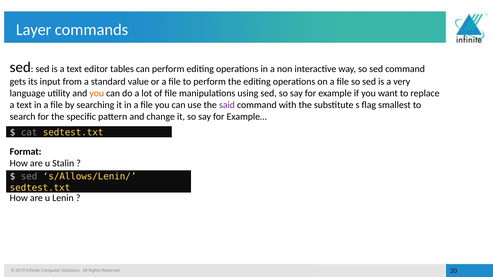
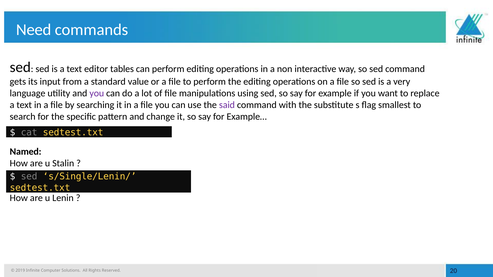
Layer: Layer -> Need
you at (97, 93) colour: orange -> purple
Format: Format -> Named
s/Allows/Lenin/: s/Allows/Lenin/ -> s/Single/Lenin/
